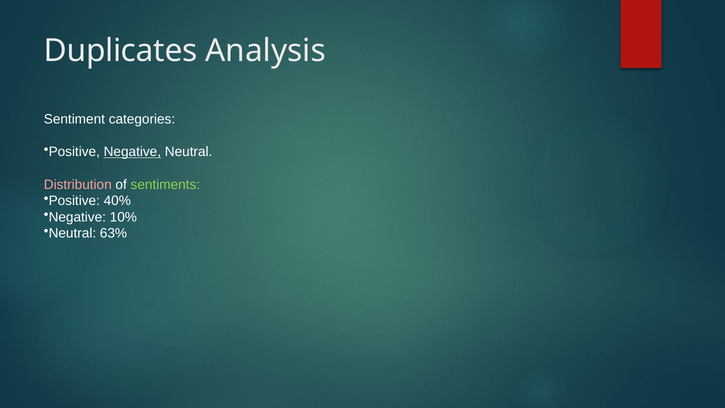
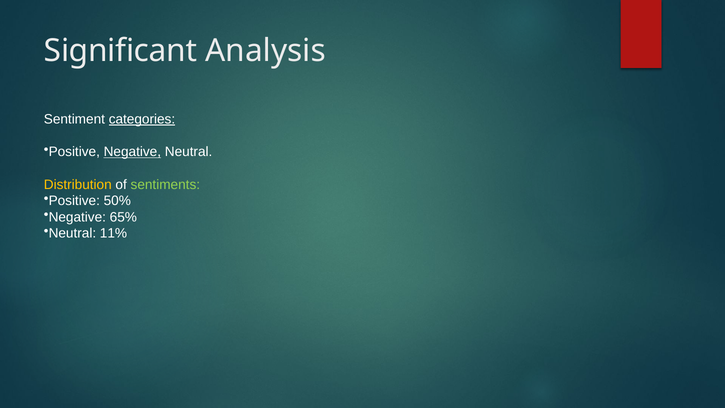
Duplicates: Duplicates -> Significant
categories underline: none -> present
Distribution colour: pink -> yellow
40%: 40% -> 50%
10%: 10% -> 65%
63%: 63% -> 11%
